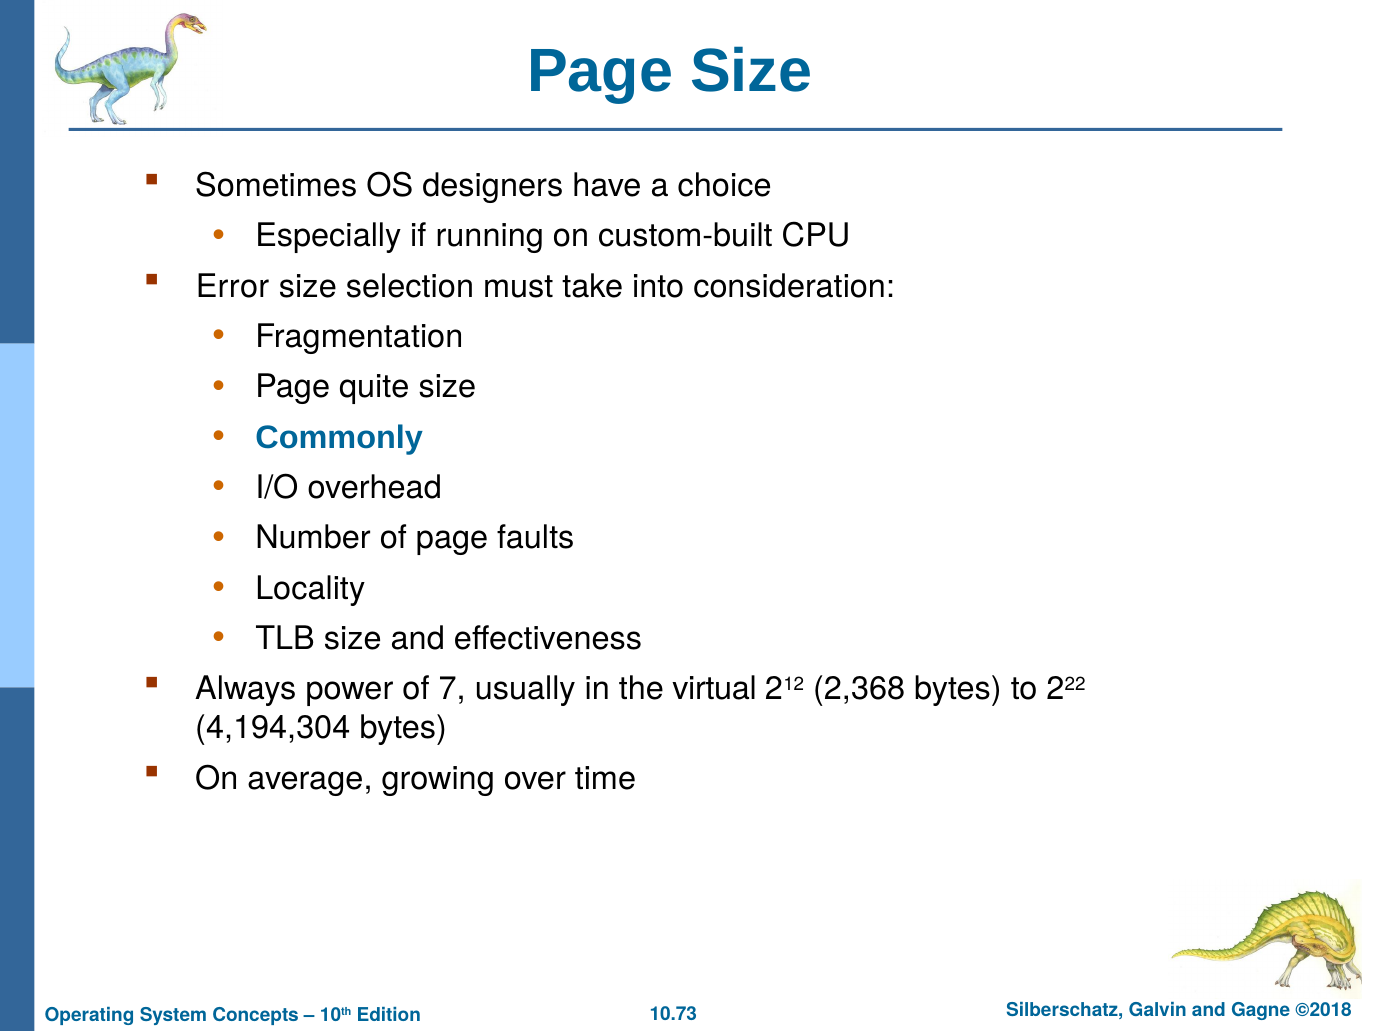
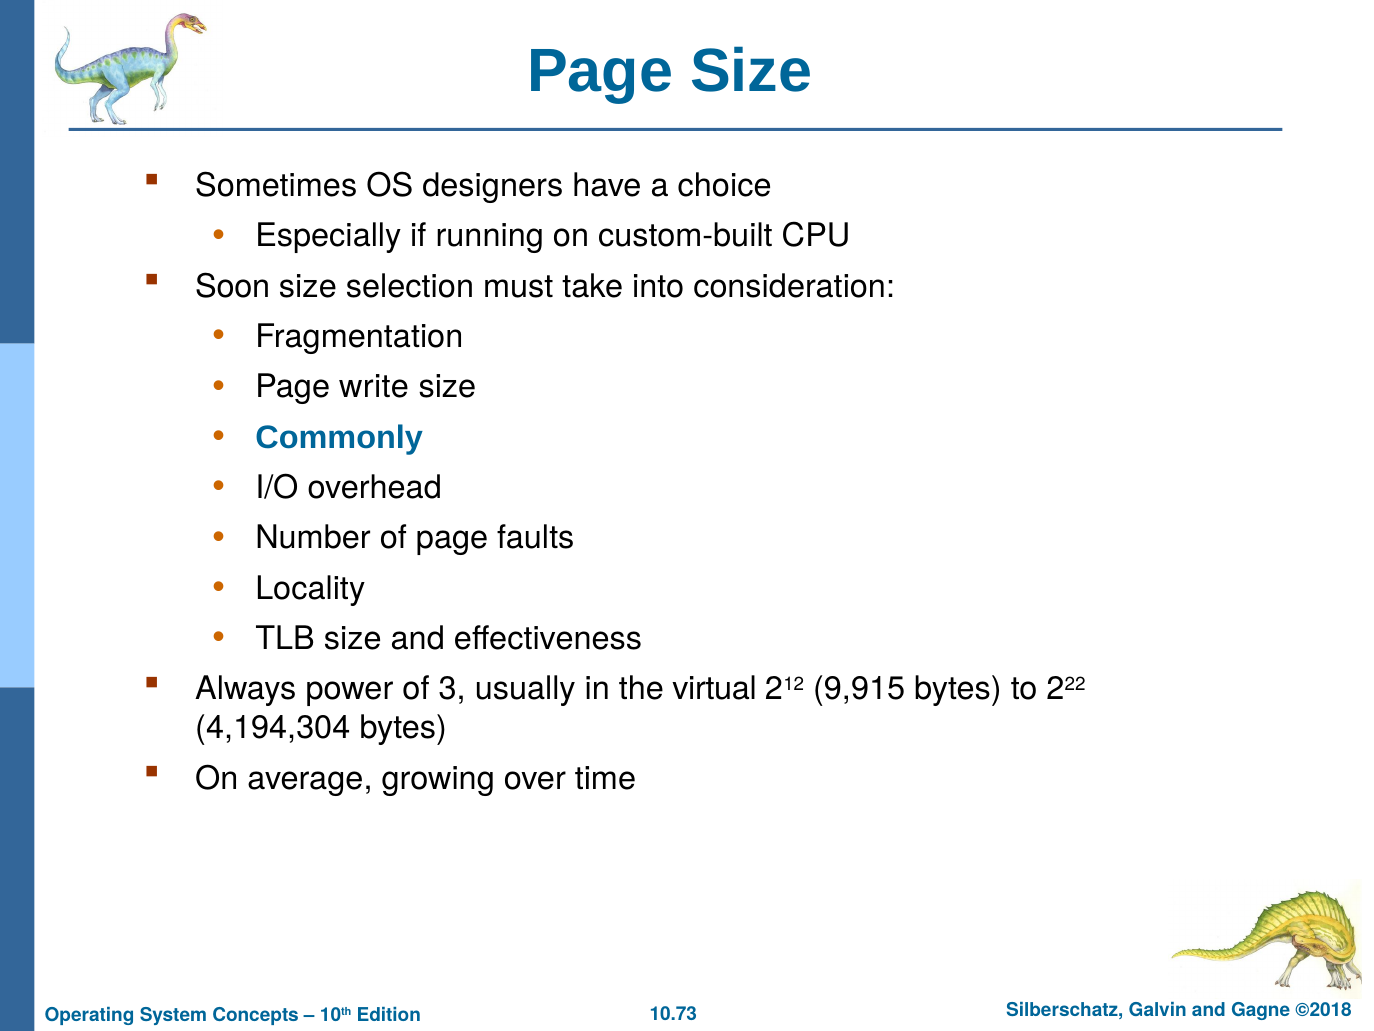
Error: Error -> Soon
quite: quite -> write
7: 7 -> 3
2,368: 2,368 -> 9,915
